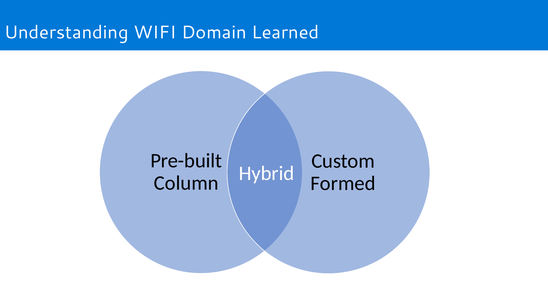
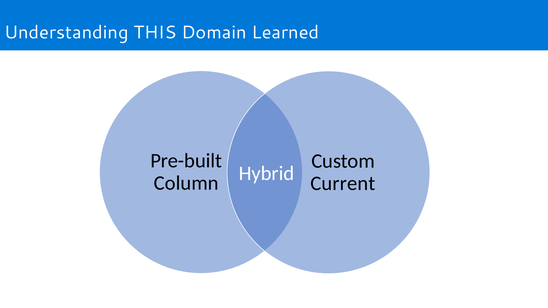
WIFI: WIFI -> THIS
Formed: Formed -> Current
